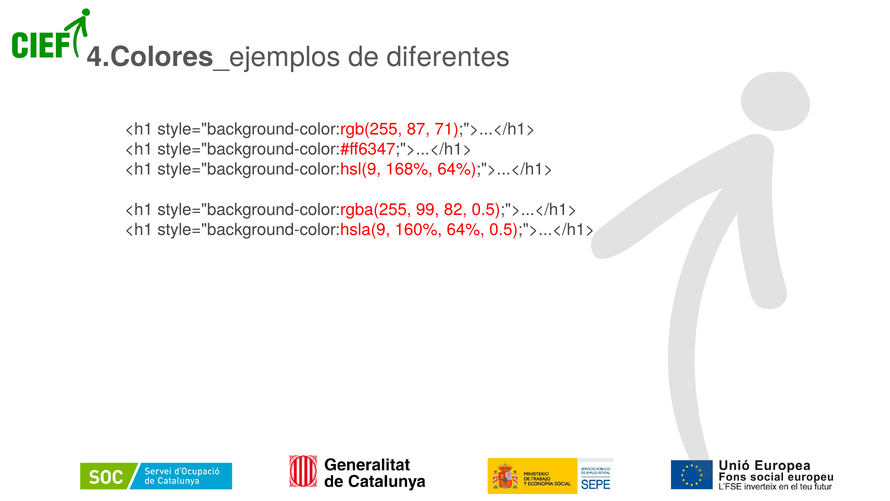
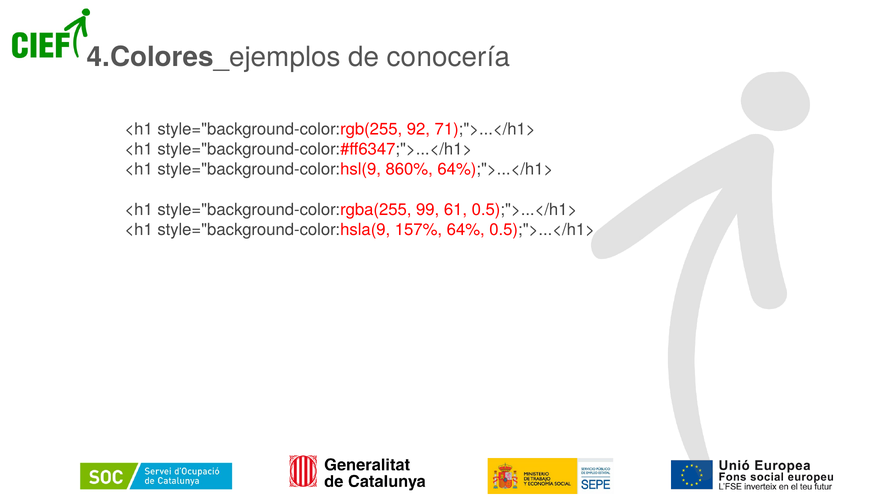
diferentes: diferentes -> conocería
87: 87 -> 92
168%: 168% -> 860%
82: 82 -> 61
160%: 160% -> 157%
